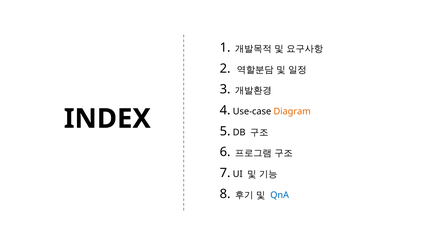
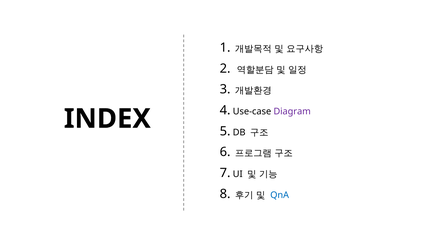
Diagram colour: orange -> purple
